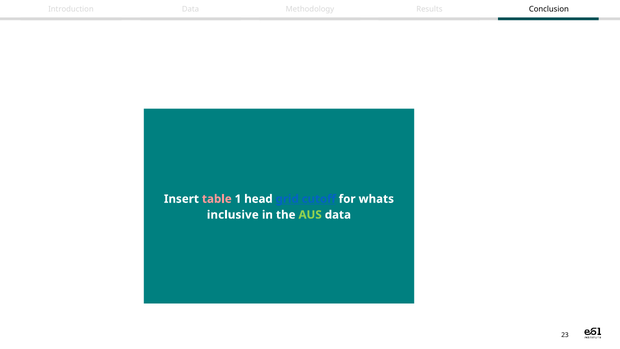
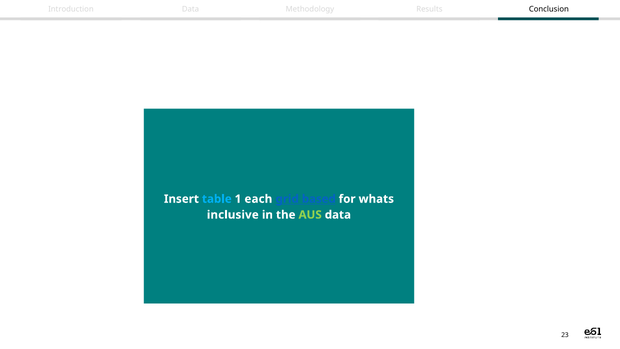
table colour: pink -> light blue
head: head -> each
cutoff: cutoff -> based
